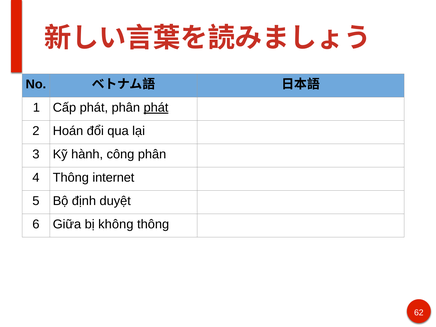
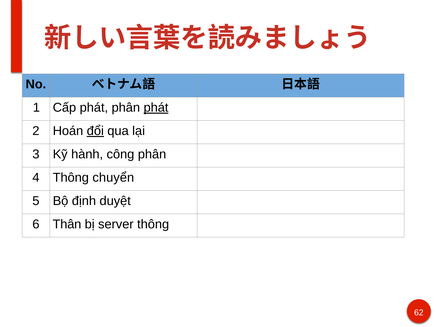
đổi underline: none -> present
internet: internet -> chuyển
Giữa: Giữa -> Thân
không: không -> server
